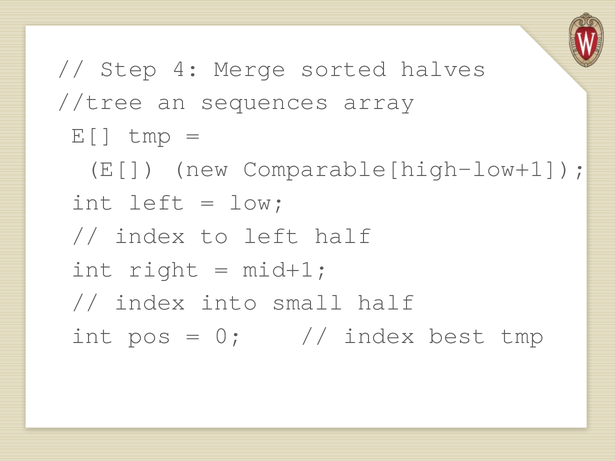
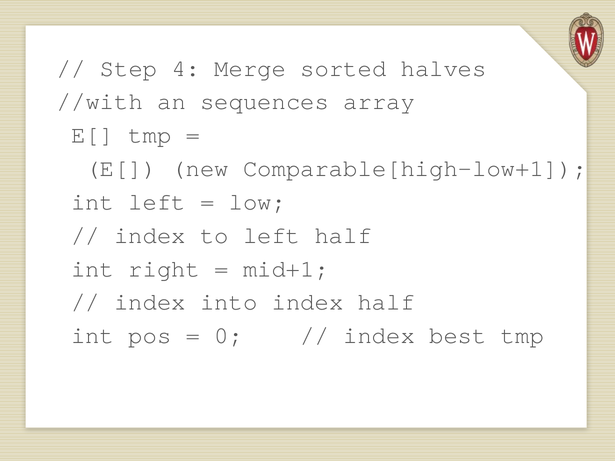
//tree: //tree -> //with
into small: small -> index
